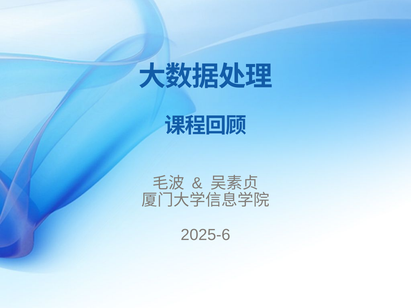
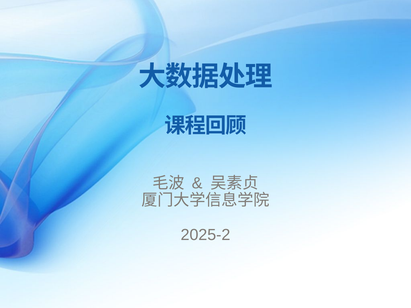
2025-6: 2025-6 -> 2025-2
